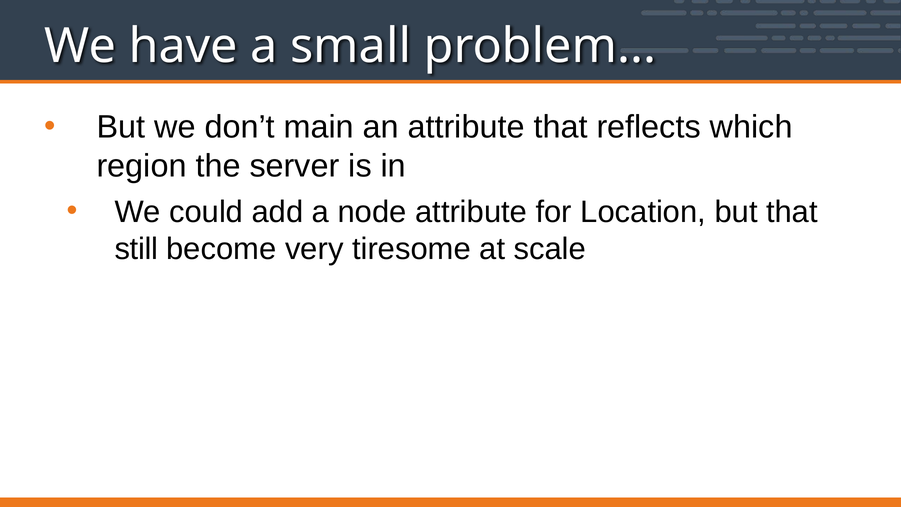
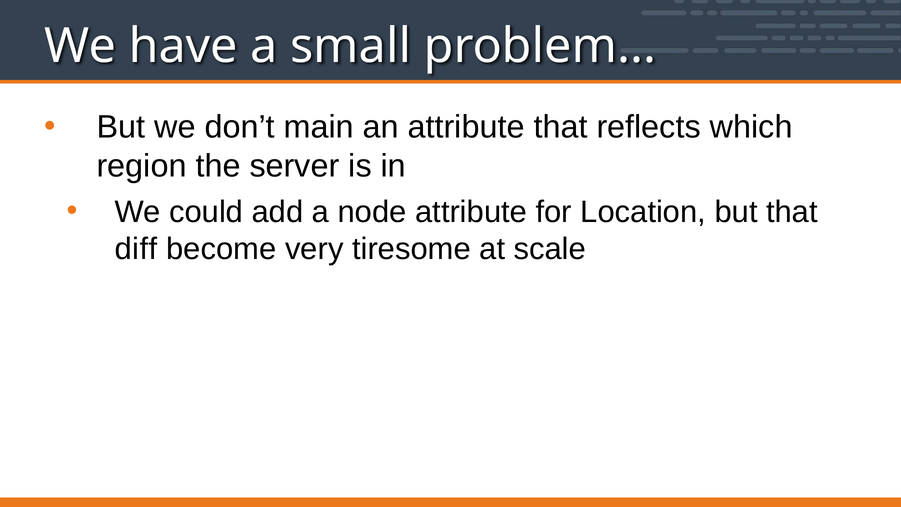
still: still -> diff
